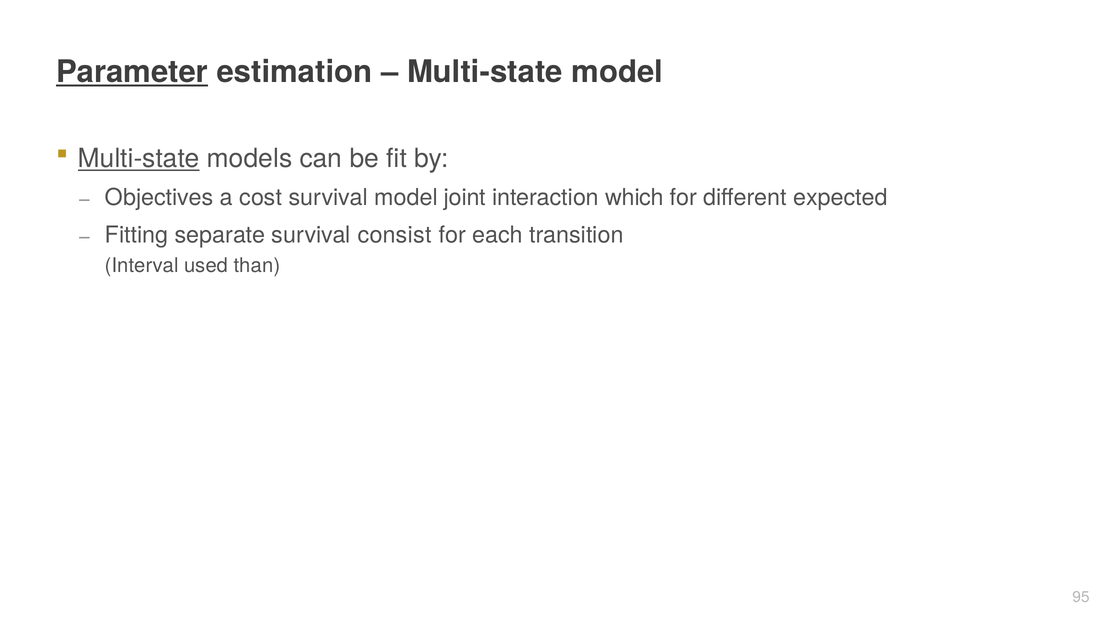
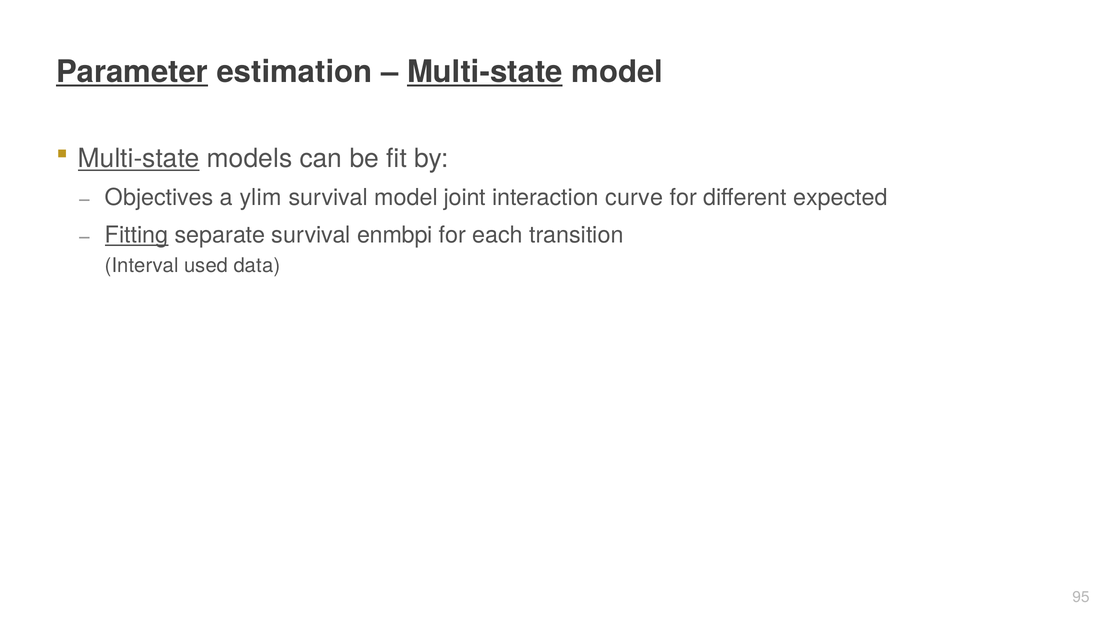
Multi-state at (485, 72) underline: none -> present
cost: cost -> ylim
which: which -> curve
Fitting underline: none -> present
consist: consist -> enmbpi
than: than -> data
